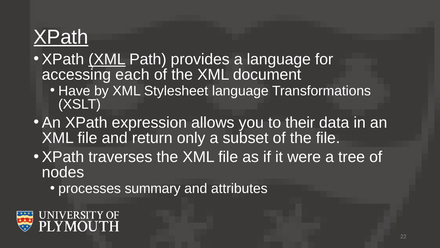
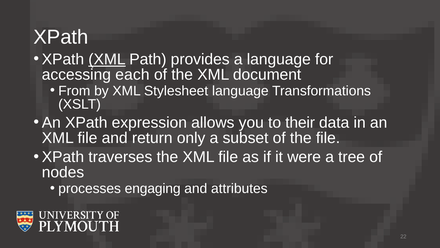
XPath at (61, 37) underline: present -> none
Have: Have -> From
summary: summary -> engaging
